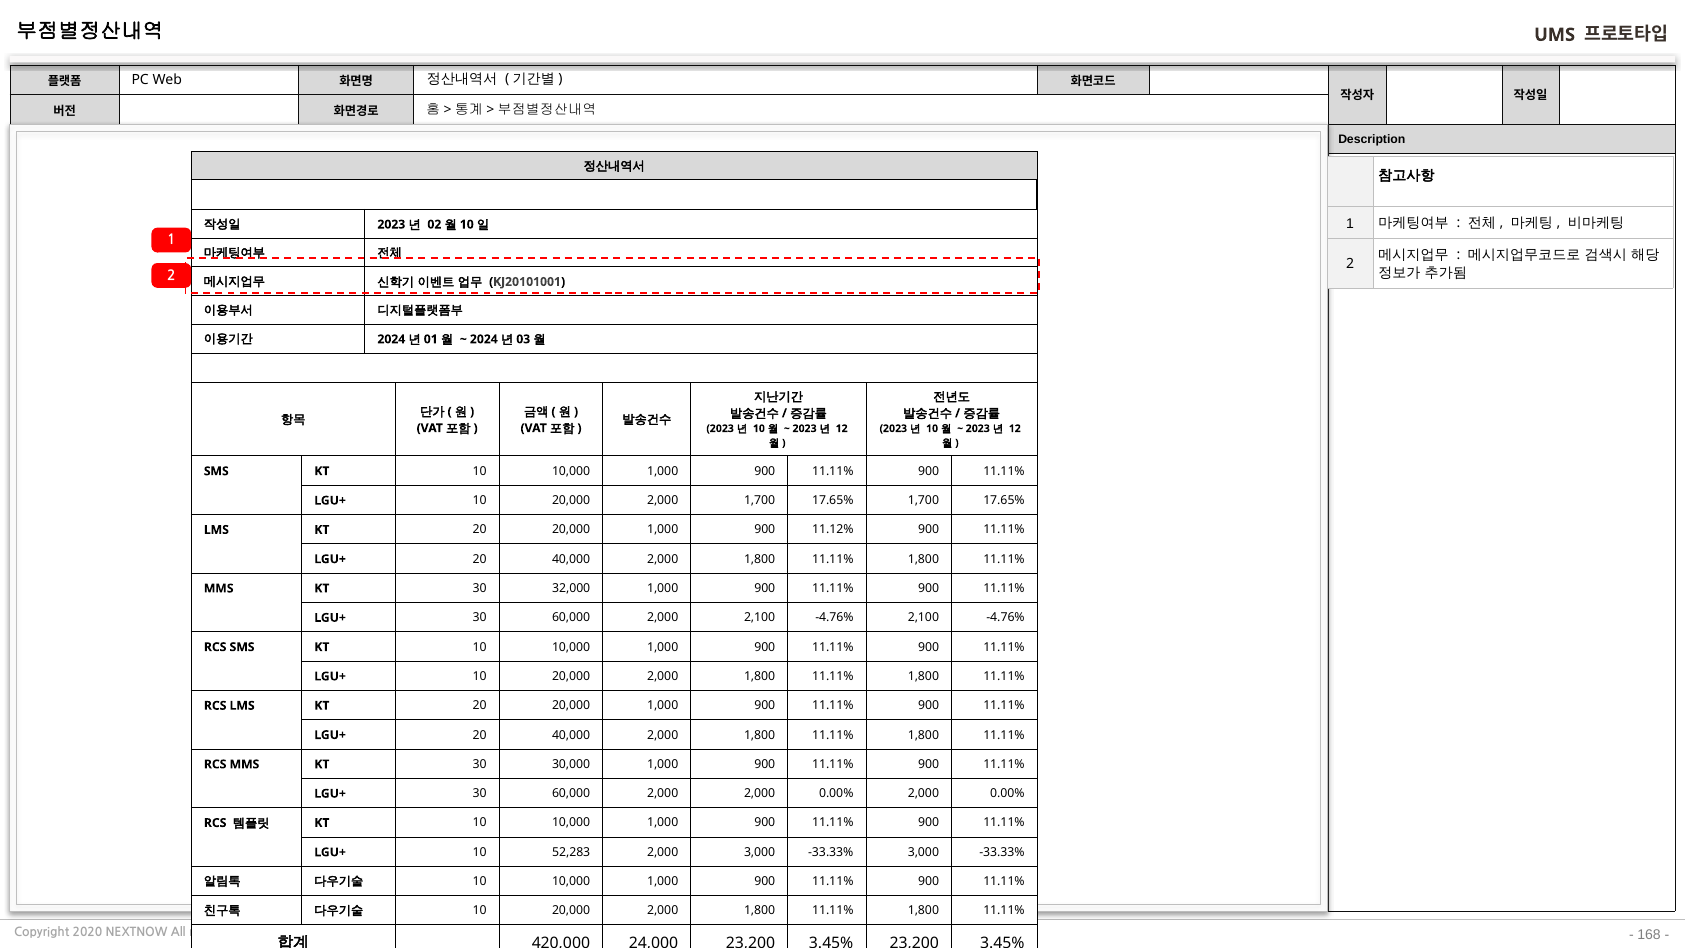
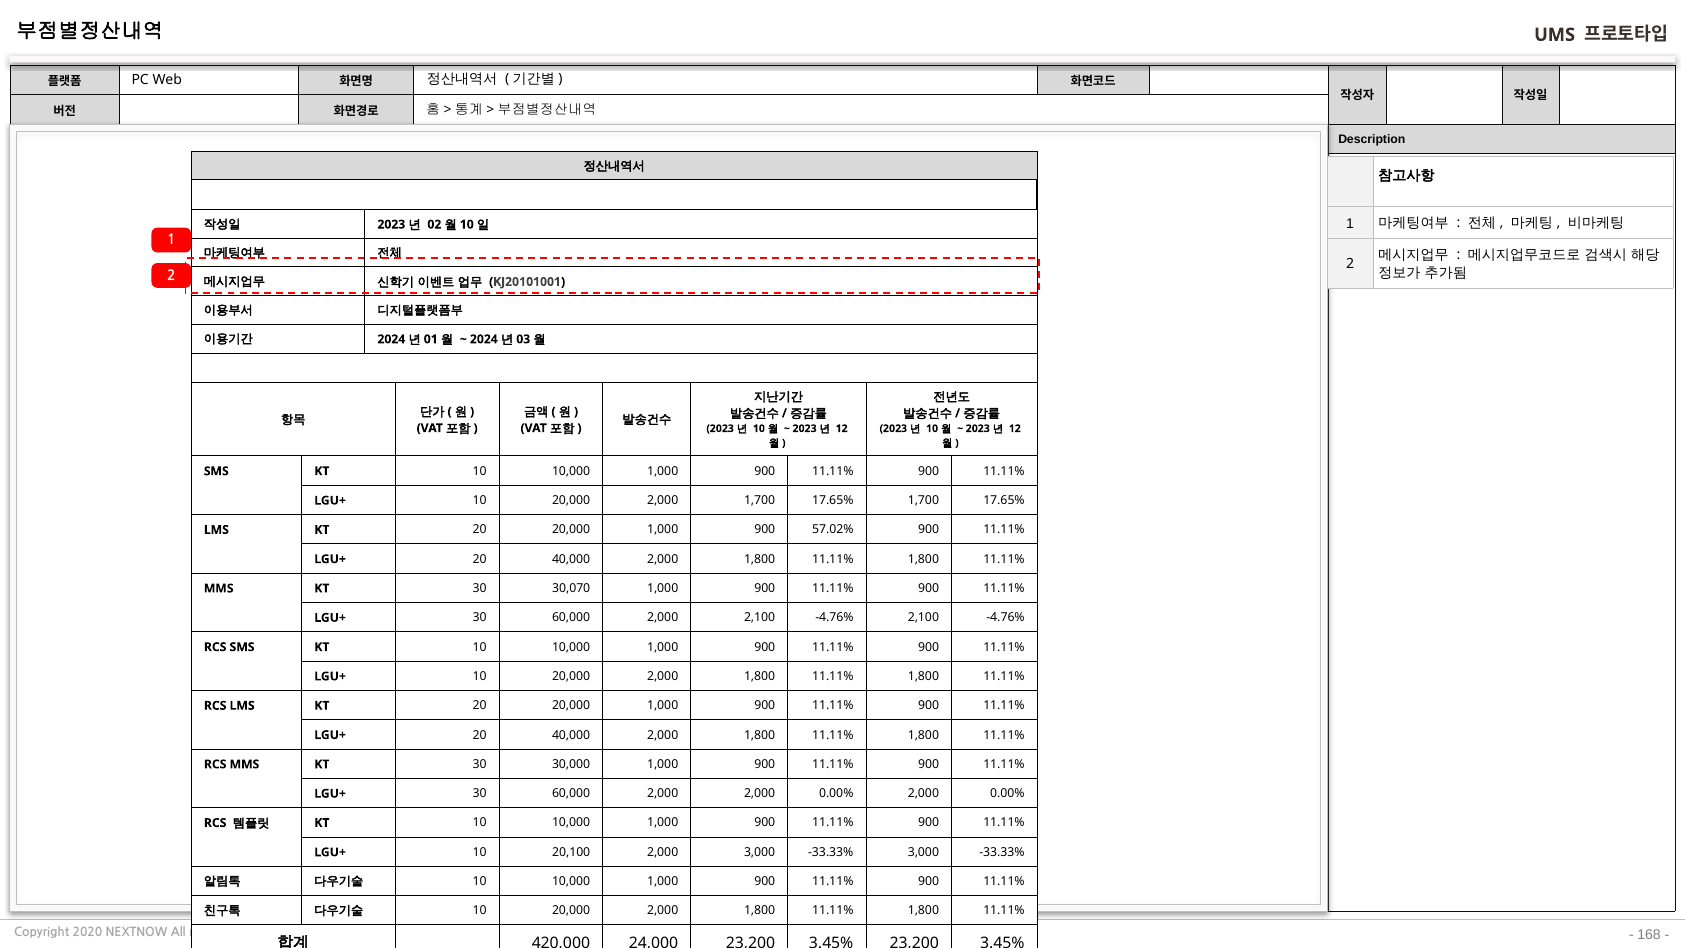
11.12%: 11.12% -> 57.02%
32,000: 32,000 -> 30,070
52,283: 52,283 -> 20,100
